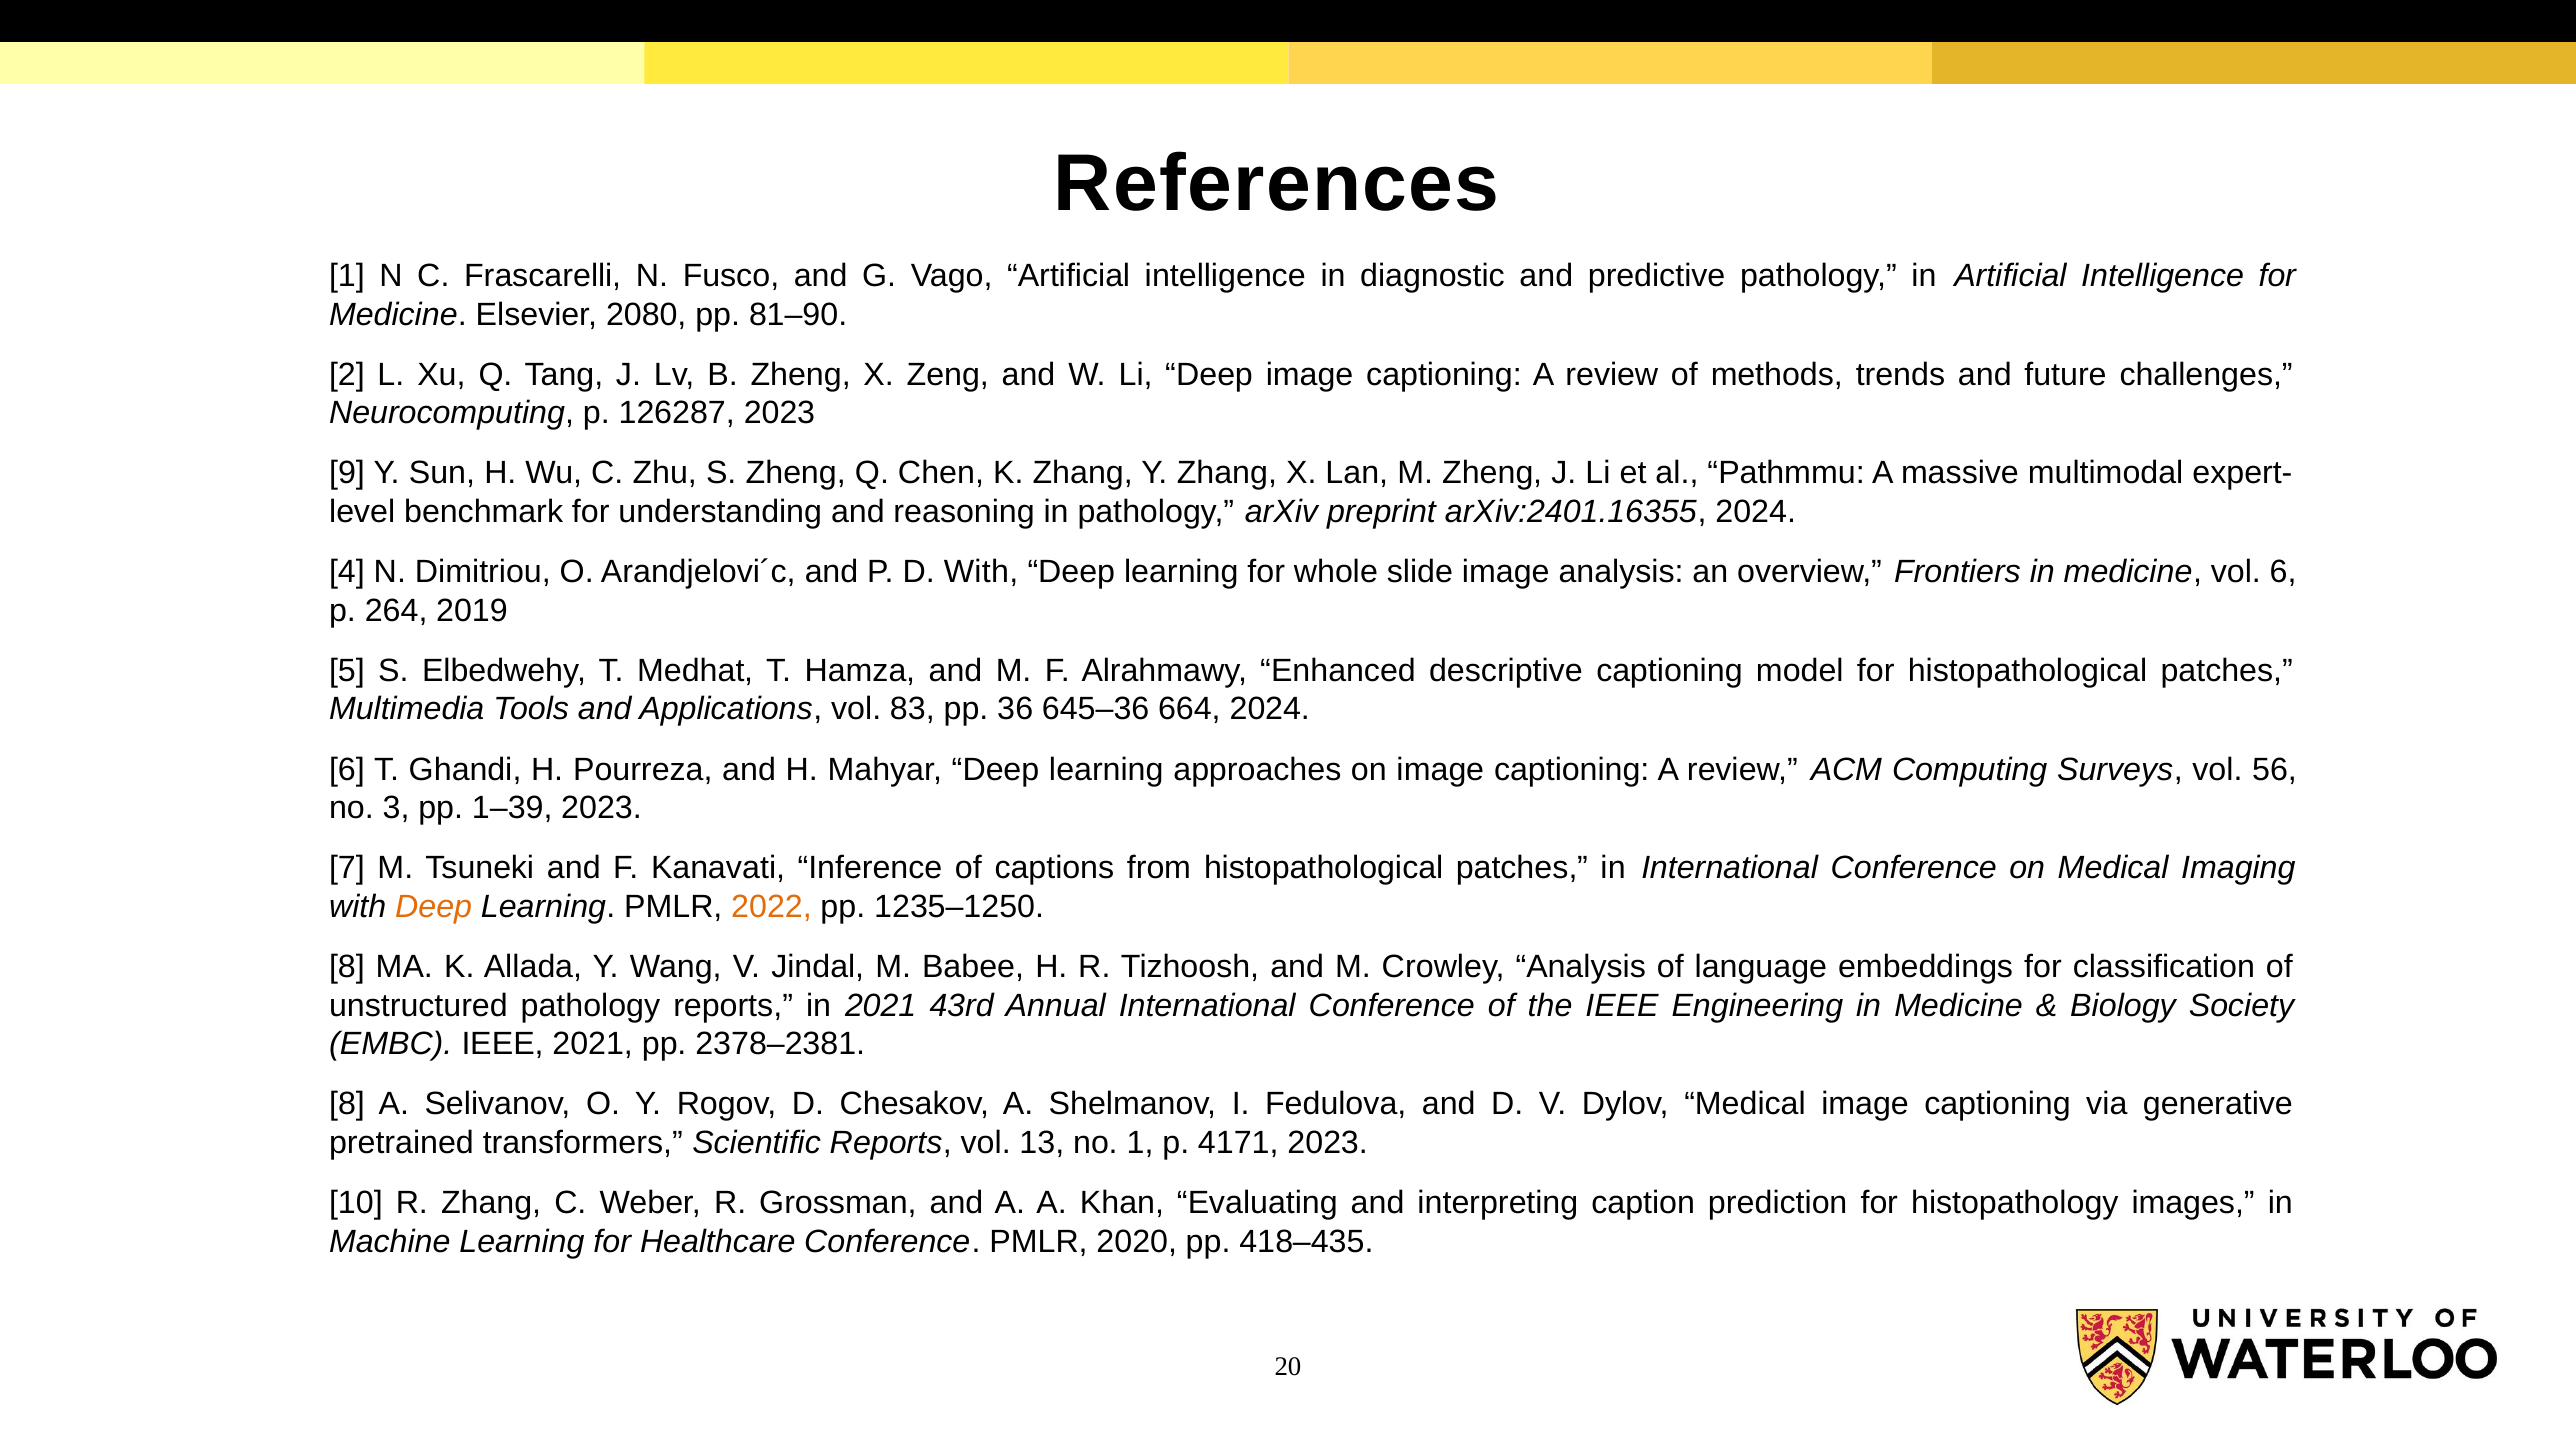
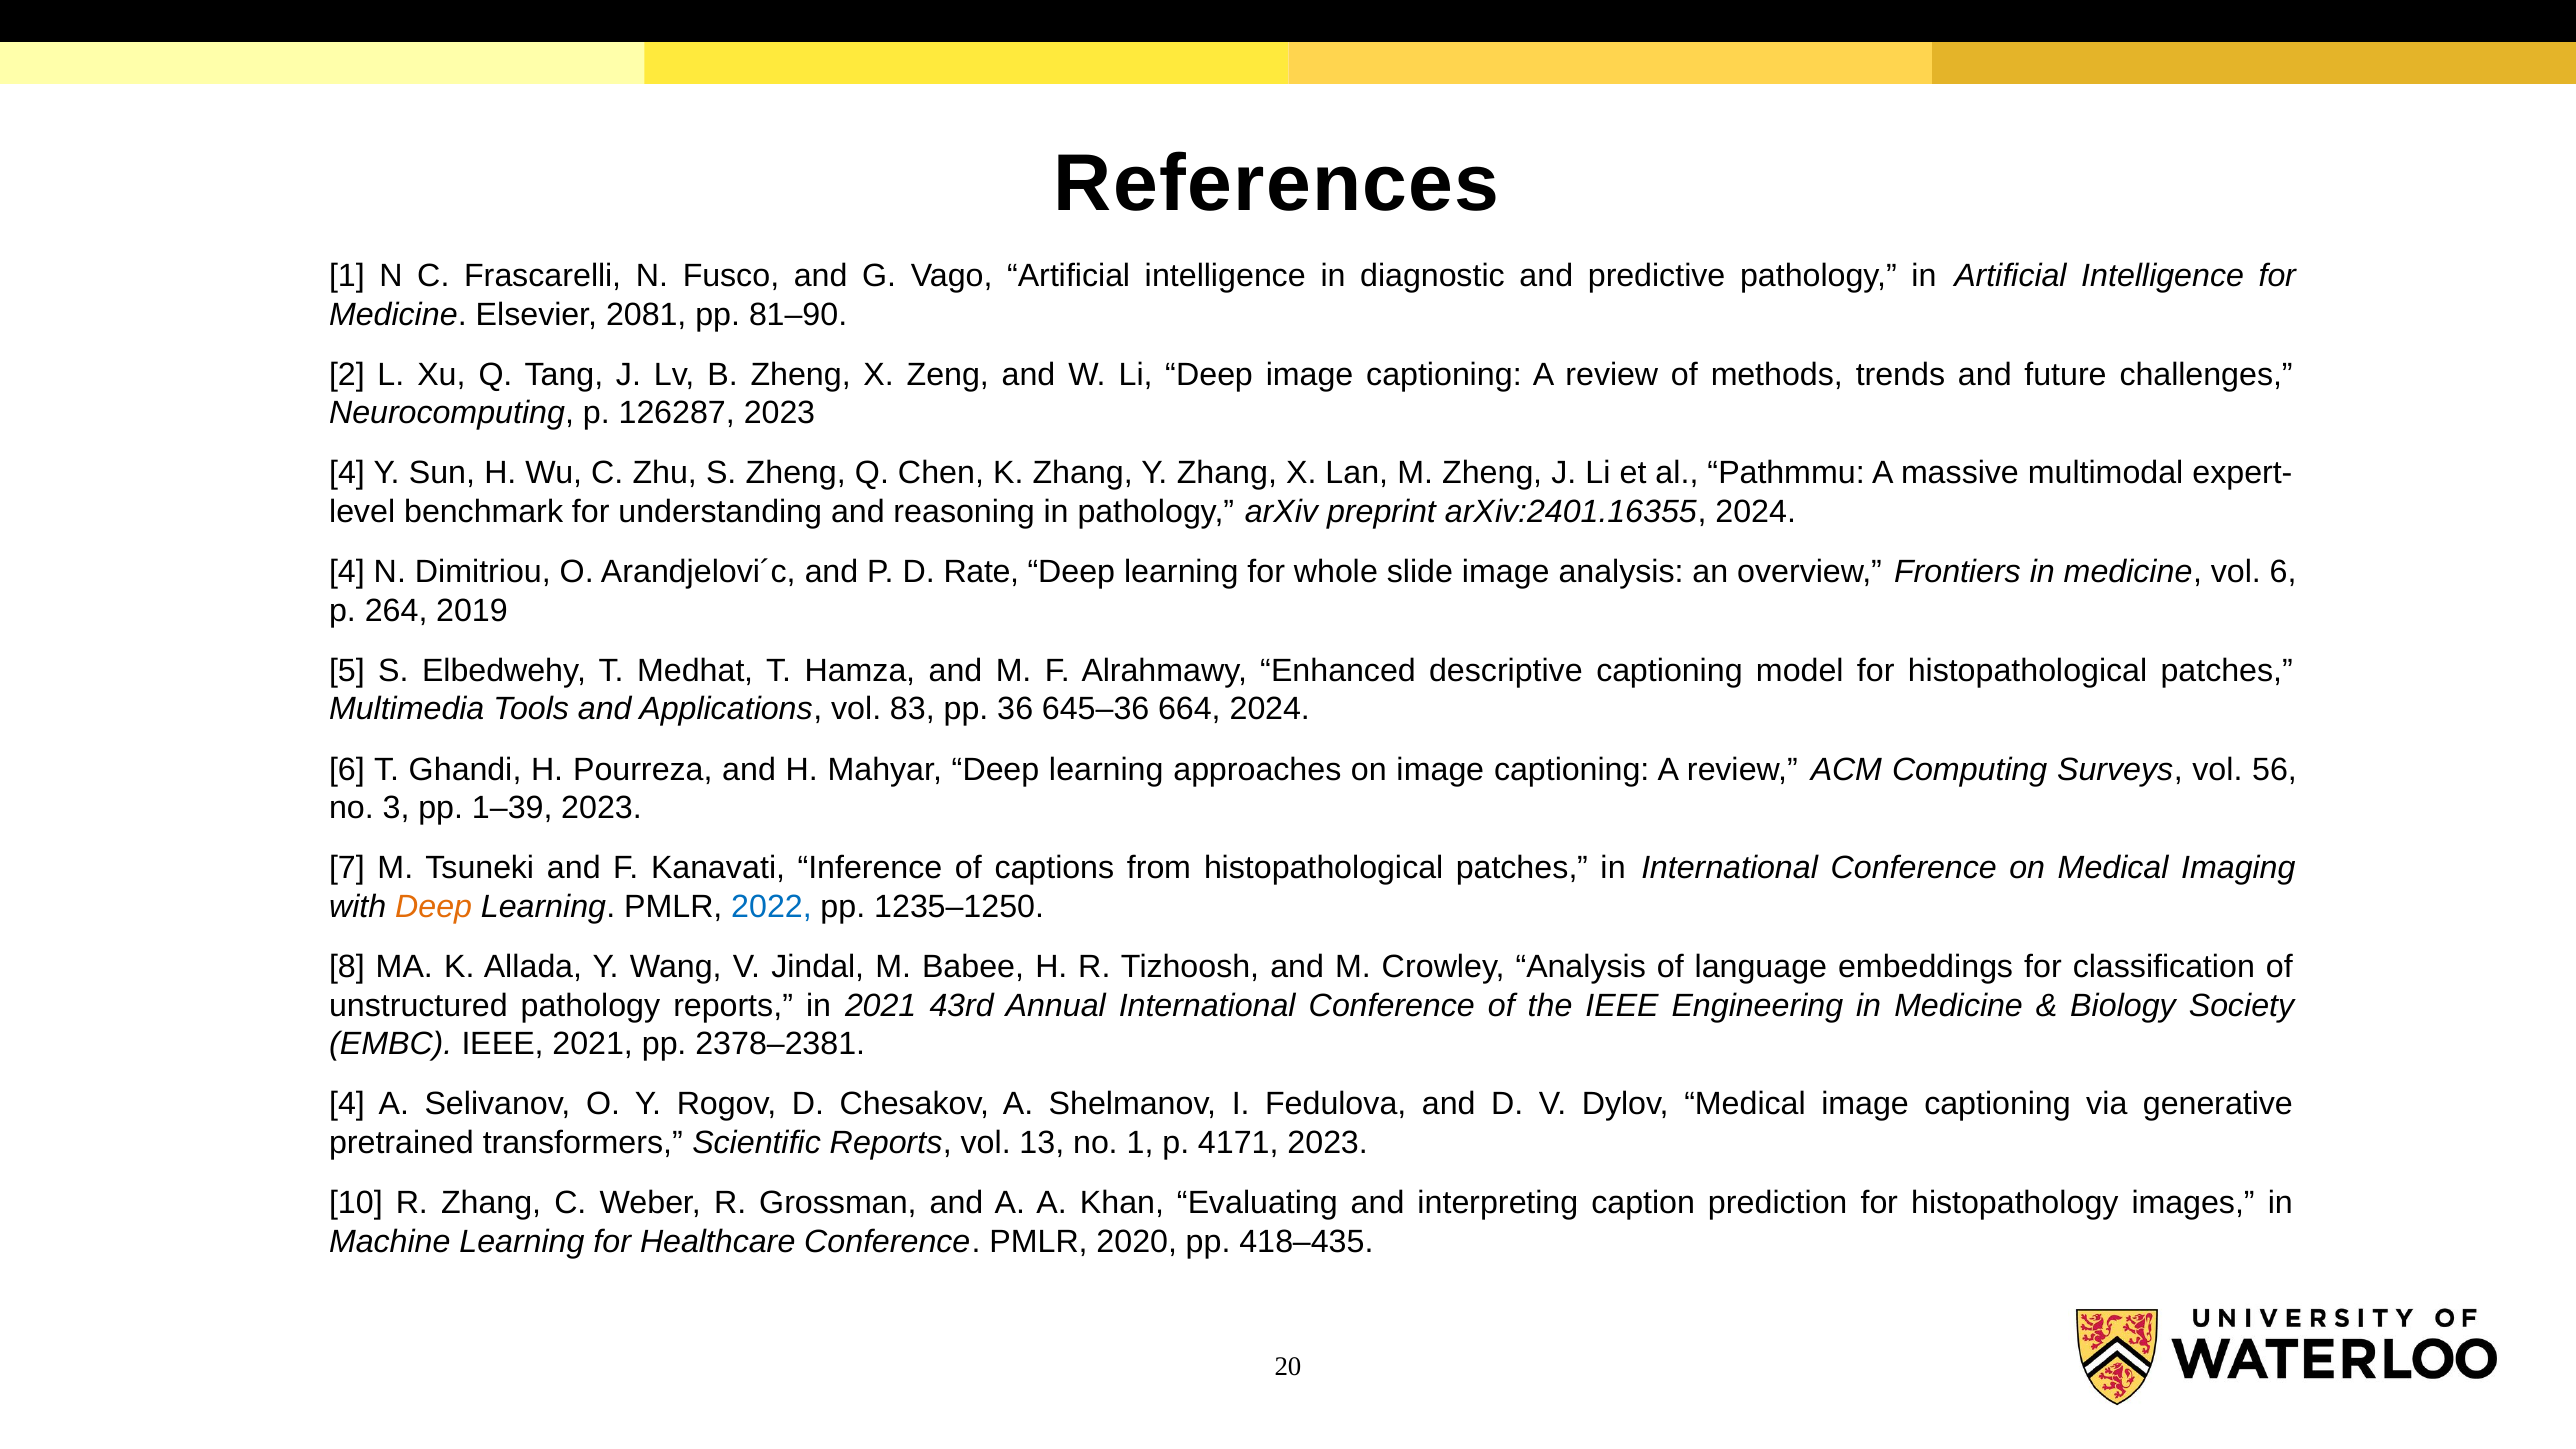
2080: 2080 -> 2081
9 at (347, 473): 9 -> 4
D With: With -> Rate
2022 colour: orange -> blue
8 at (347, 1104): 8 -> 4
